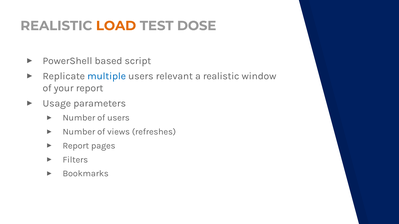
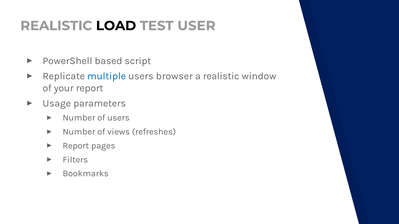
LOAD colour: orange -> black
DOSE: DOSE -> USER
relevant: relevant -> browser
